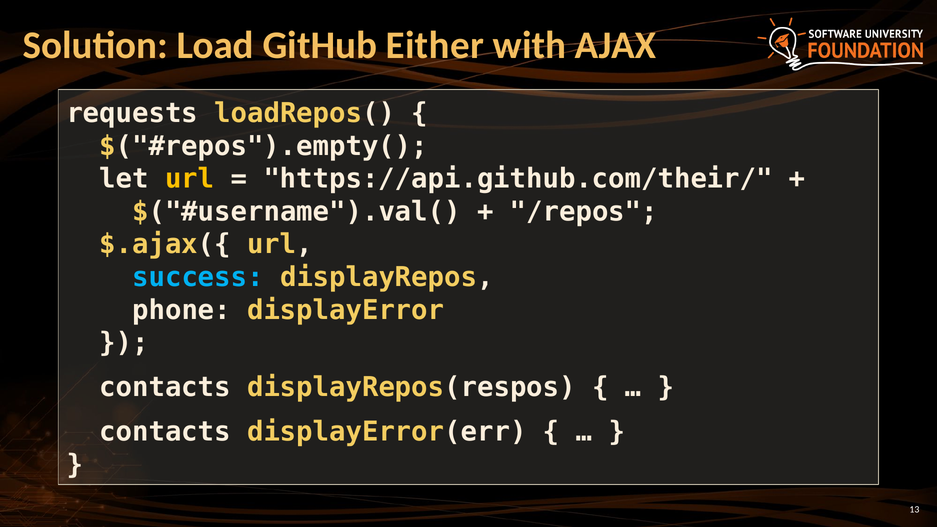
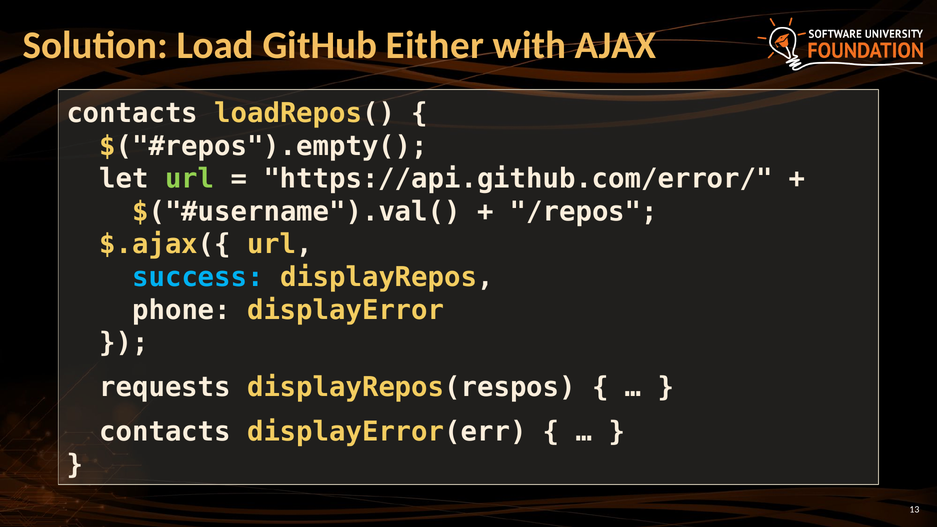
requests at (132, 113): requests -> contacts
url at (190, 179) colour: yellow -> light green
https://api.github.com/their/: https://api.github.com/their/ -> https://api.github.com/error/
contacts at (165, 388): contacts -> requests
